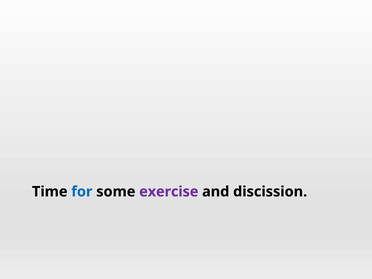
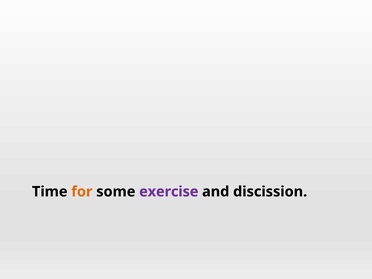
for colour: blue -> orange
